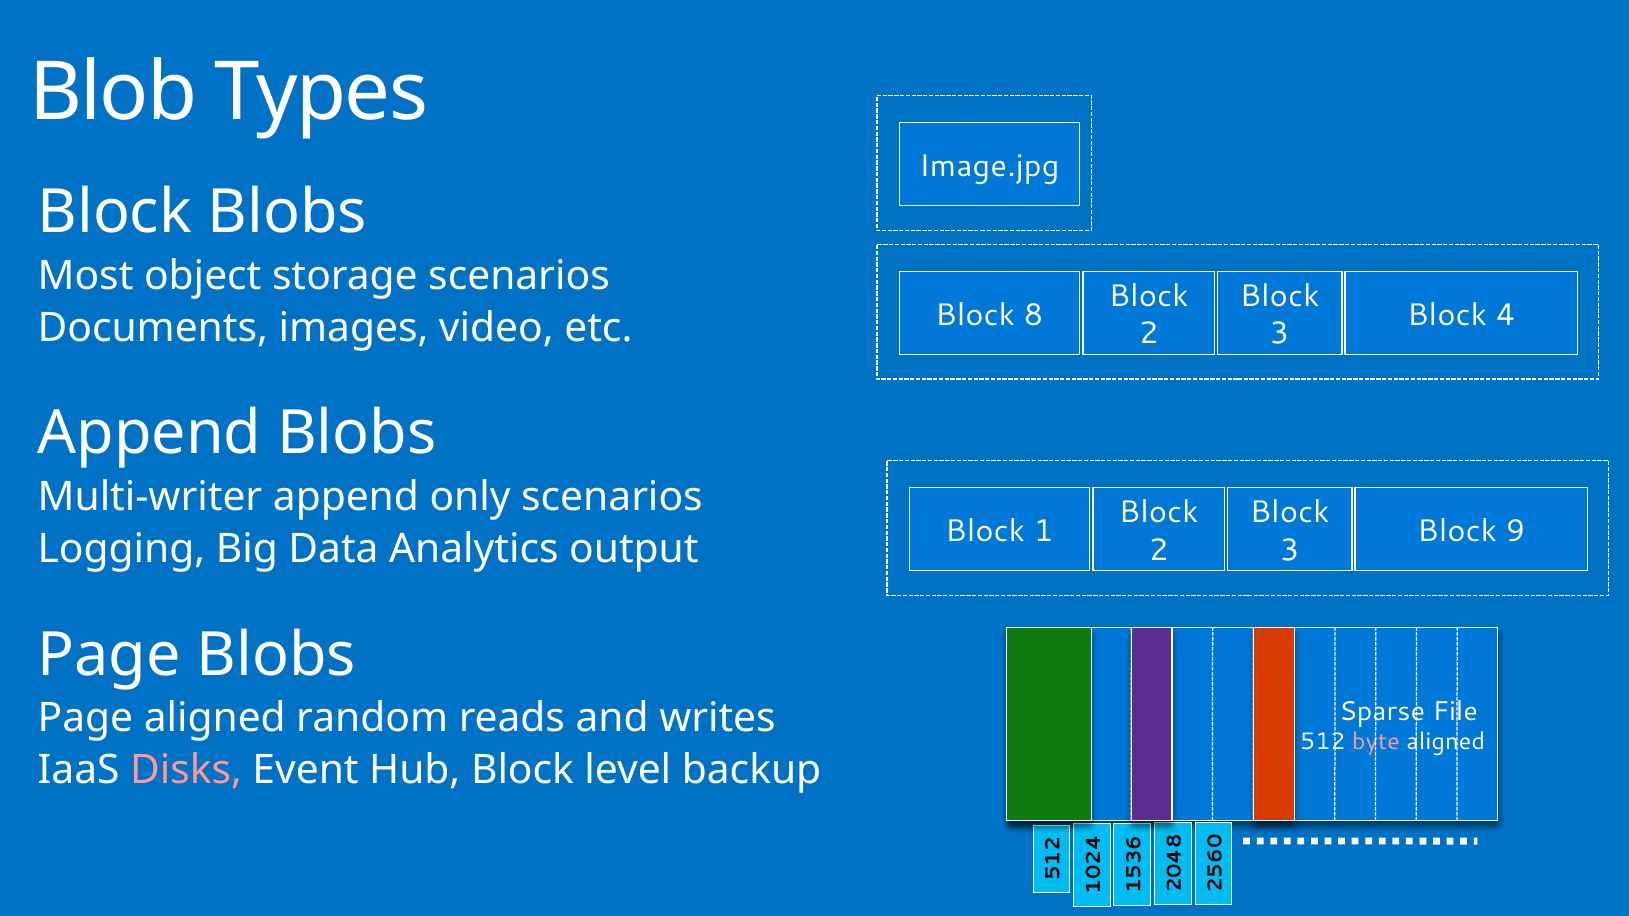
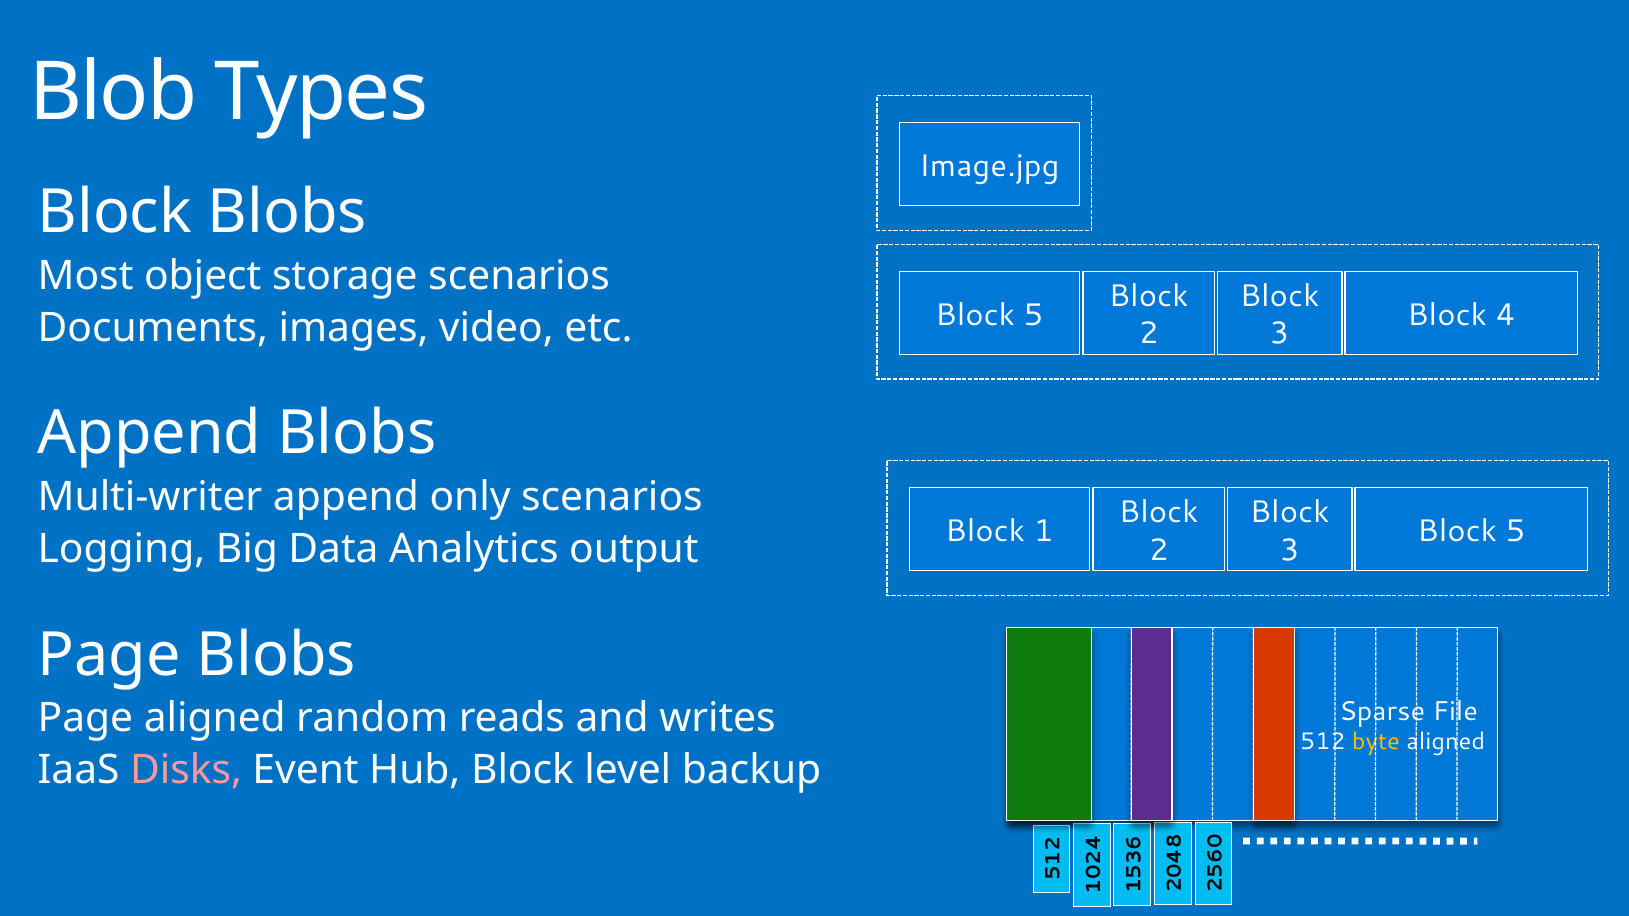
8 at (1034, 315): 8 -> 5
1 Block 9: 9 -> 5
byte colour: pink -> yellow
